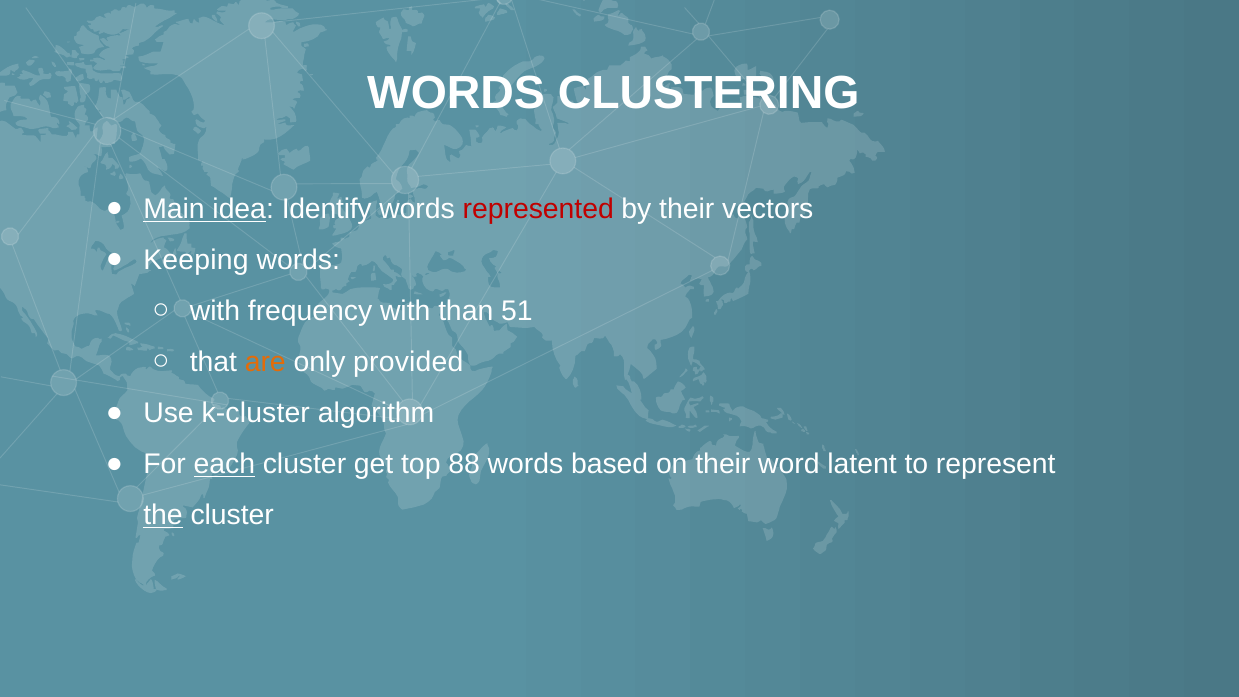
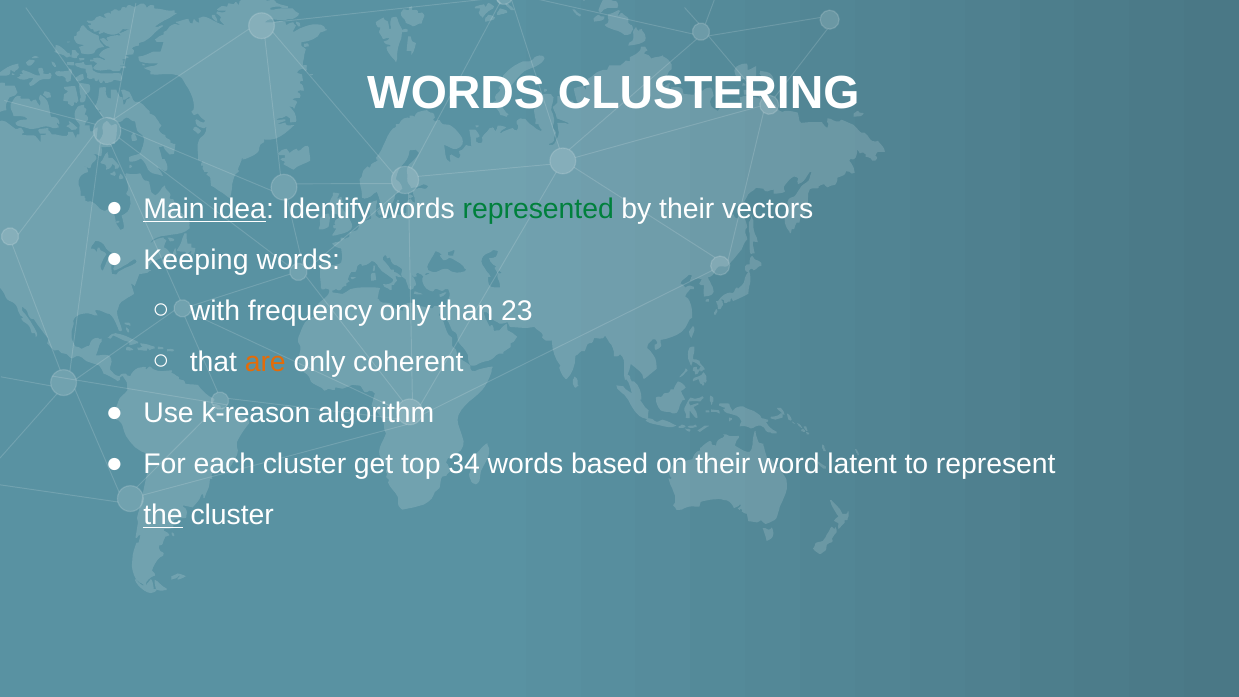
represented colour: red -> green
frequency with: with -> only
51: 51 -> 23
provided: provided -> coherent
k-cluster: k-cluster -> k-reason
each underline: present -> none
88: 88 -> 34
